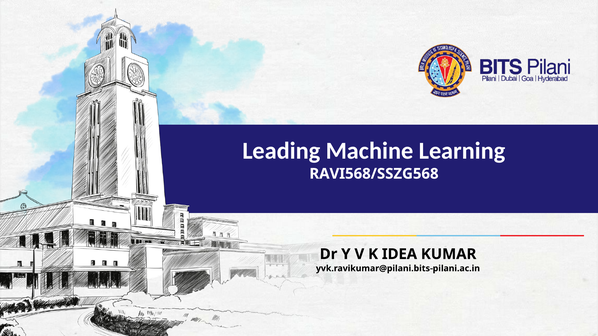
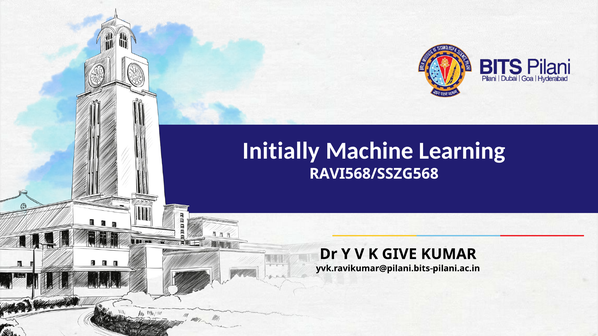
Leading: Leading -> Initially
IDEA: IDEA -> GIVE
